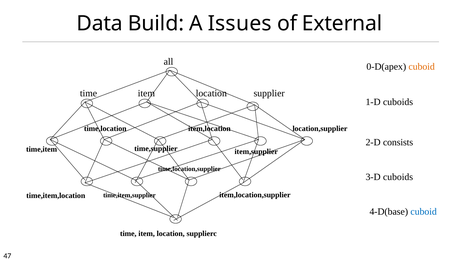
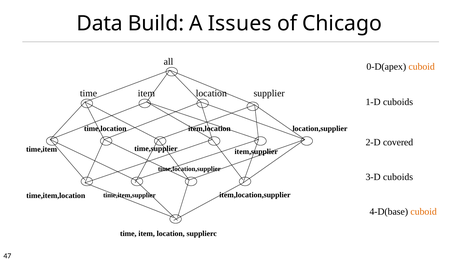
External: External -> Chicago
consists: consists -> covered
cuboid at (424, 212) colour: blue -> orange
